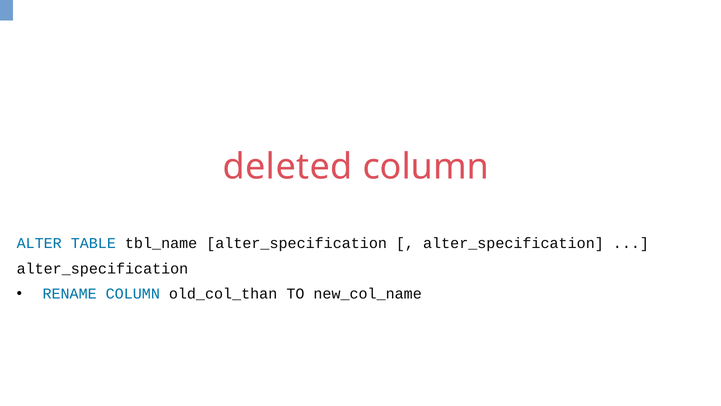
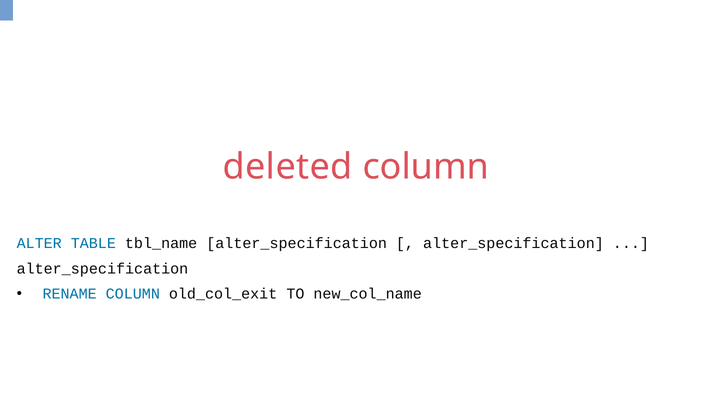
old_col_than: old_col_than -> old_col_exit
